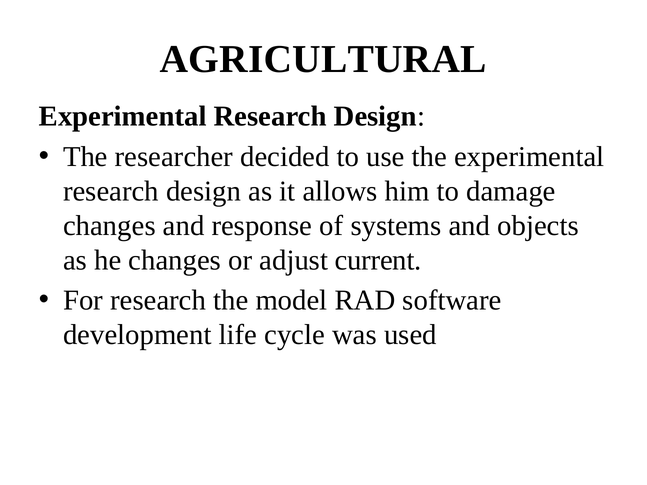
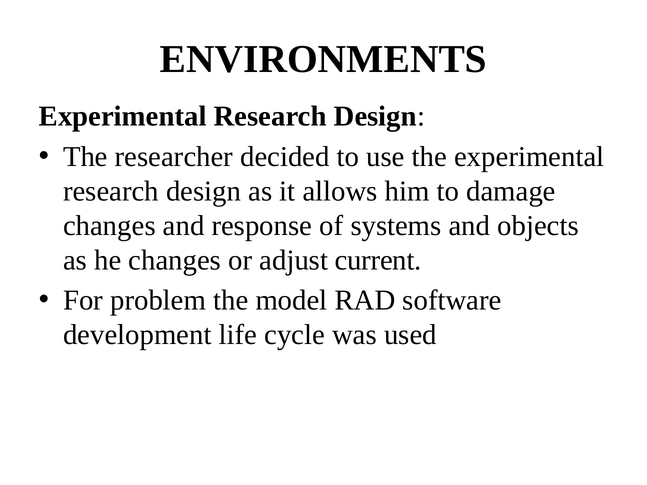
AGRICULTURAL: AGRICULTURAL -> ENVIRONMENTS
For research: research -> problem
